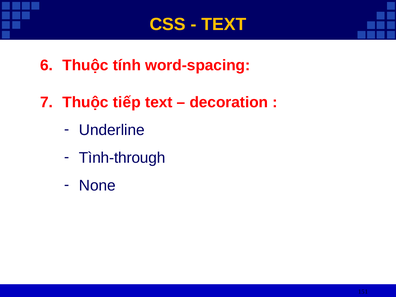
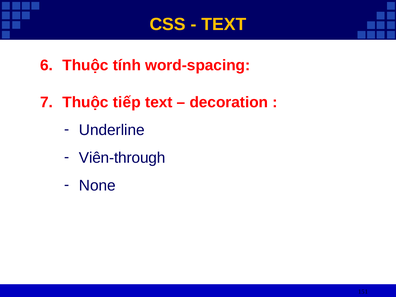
Tình-through: Tình-through -> Viên-through
